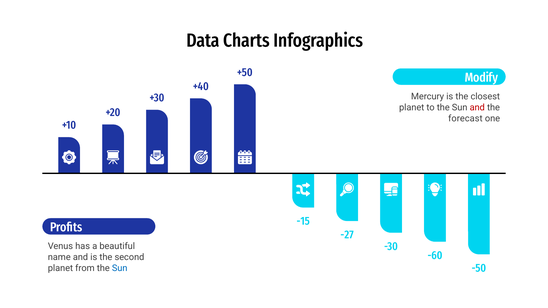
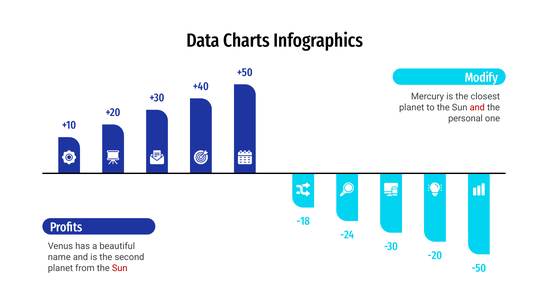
forecast: forecast -> personal
-15: -15 -> -18
-27: -27 -> -24
-60: -60 -> -20
Sun at (120, 268) colour: blue -> red
